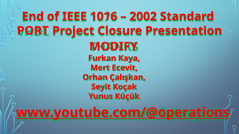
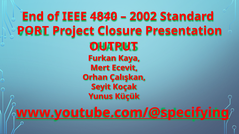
1016: 1016 -> 4840
MODIFY: MODIFY -> OUTPUT
www.youtube.com/@operations: www.youtube.com/@operations -> www.youtube.com/@specifying
